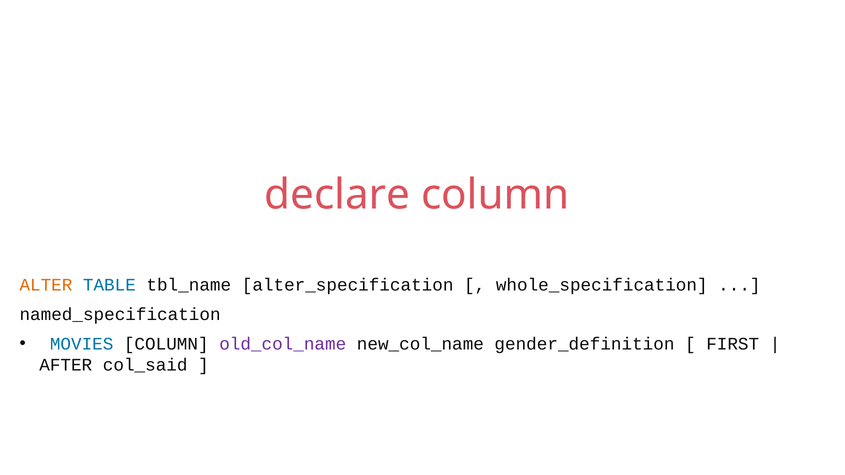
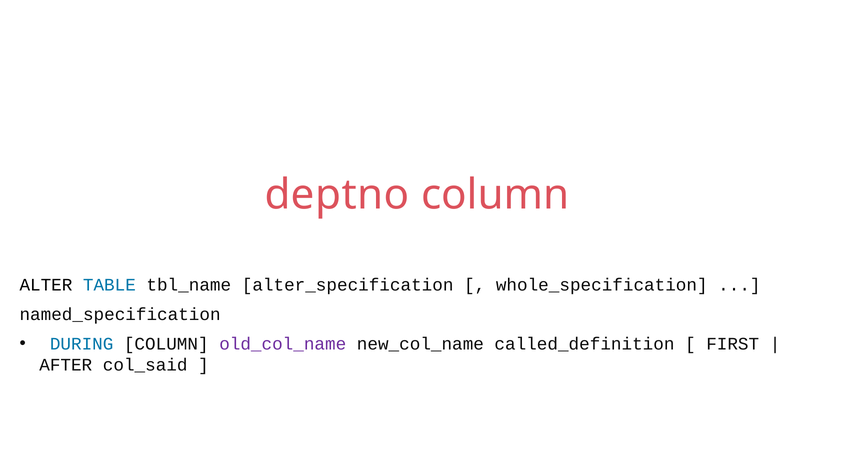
declare: declare -> deptno
ALTER colour: orange -> black
MOVIES: MOVIES -> DURING
gender_definition: gender_definition -> called_definition
